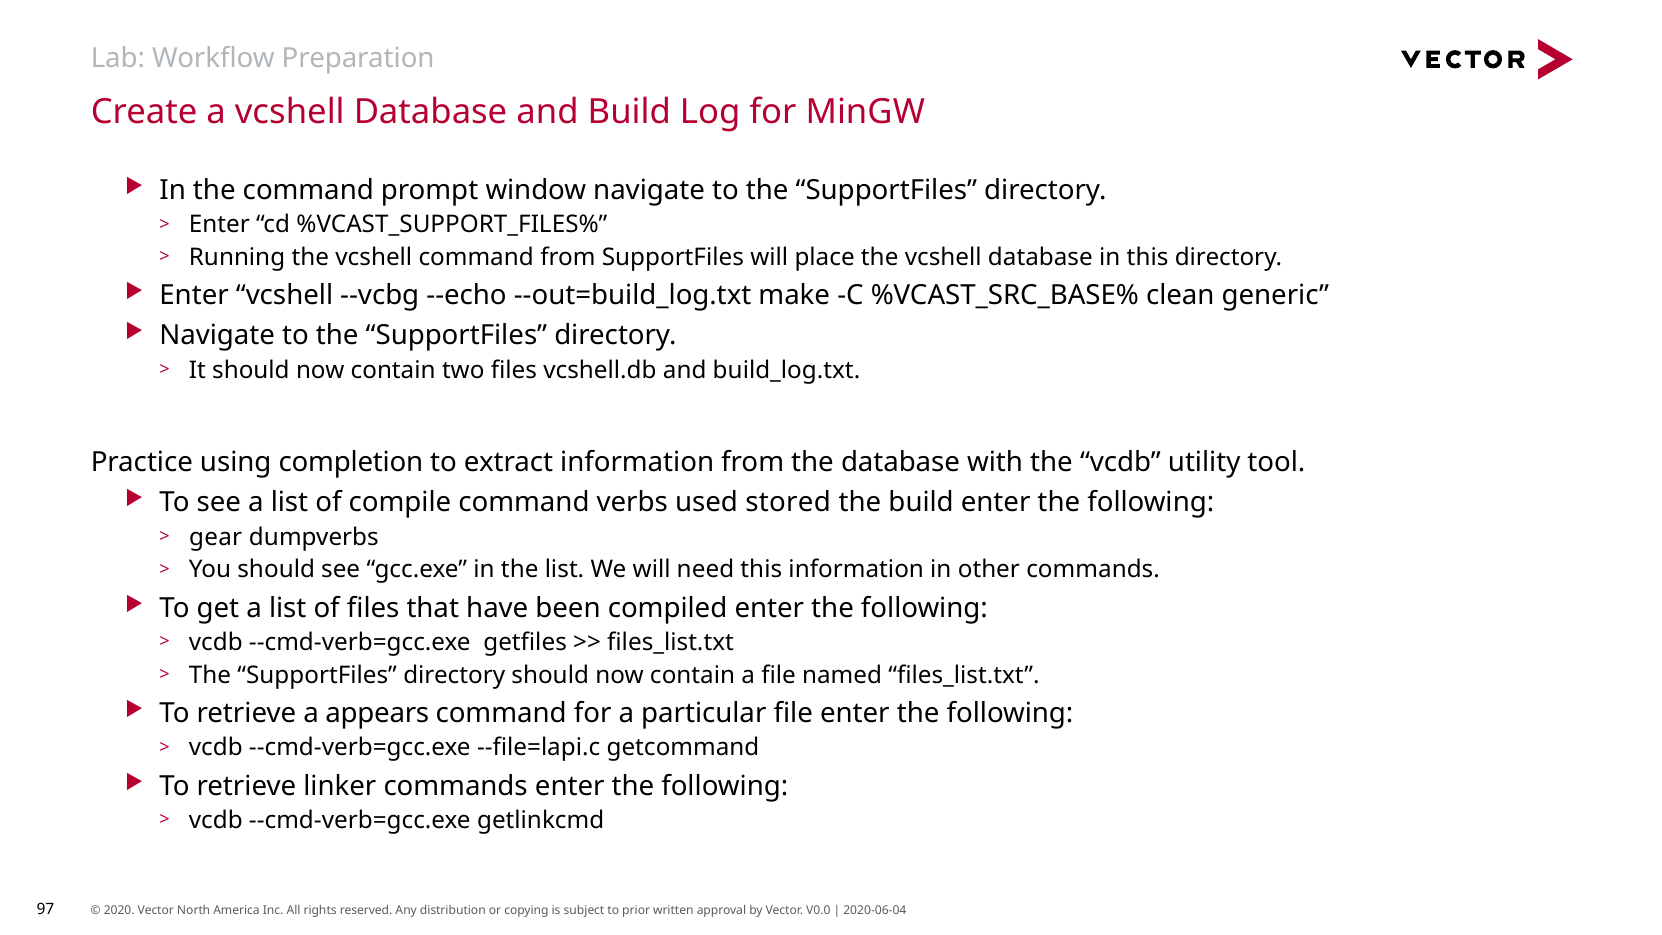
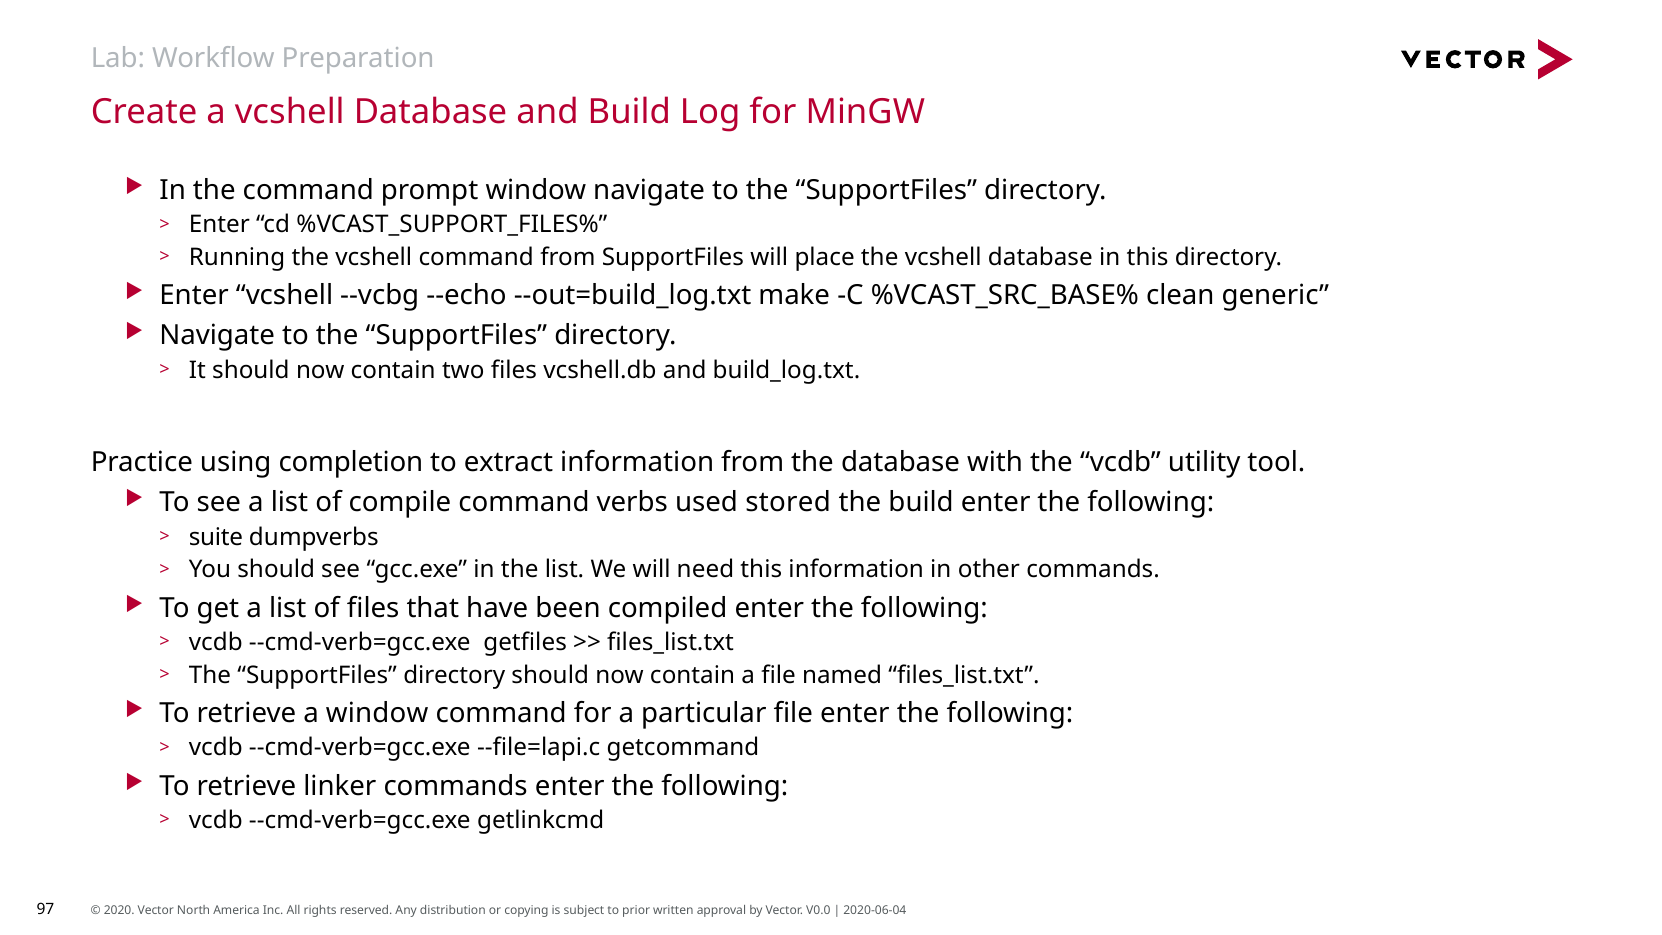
gear: gear -> suite
a appears: appears -> window
